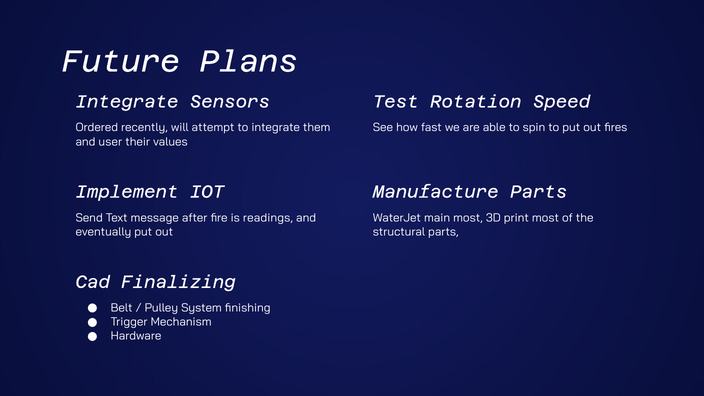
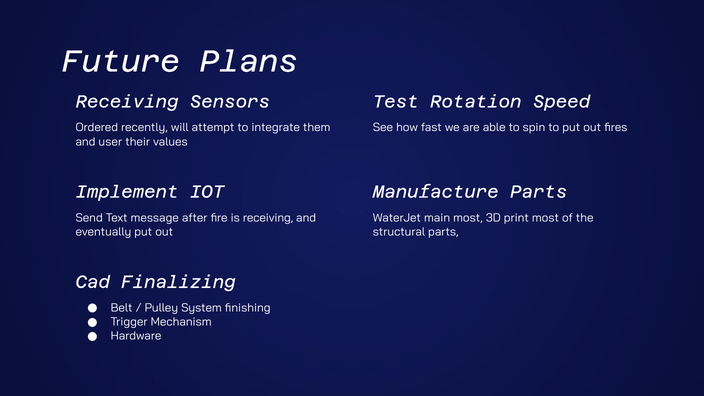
Integrate at (127, 102): Integrate -> Receiving
is readings: readings -> receiving
